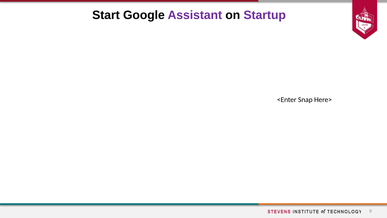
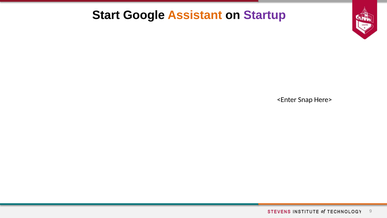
Assistant colour: purple -> orange
